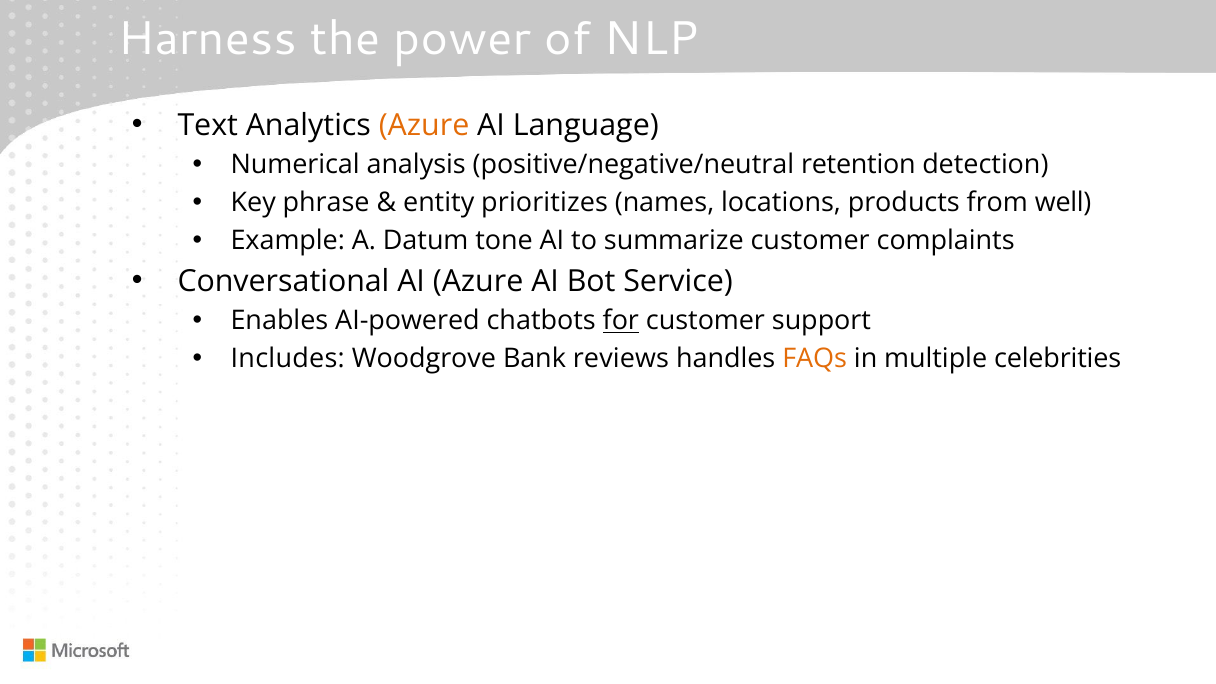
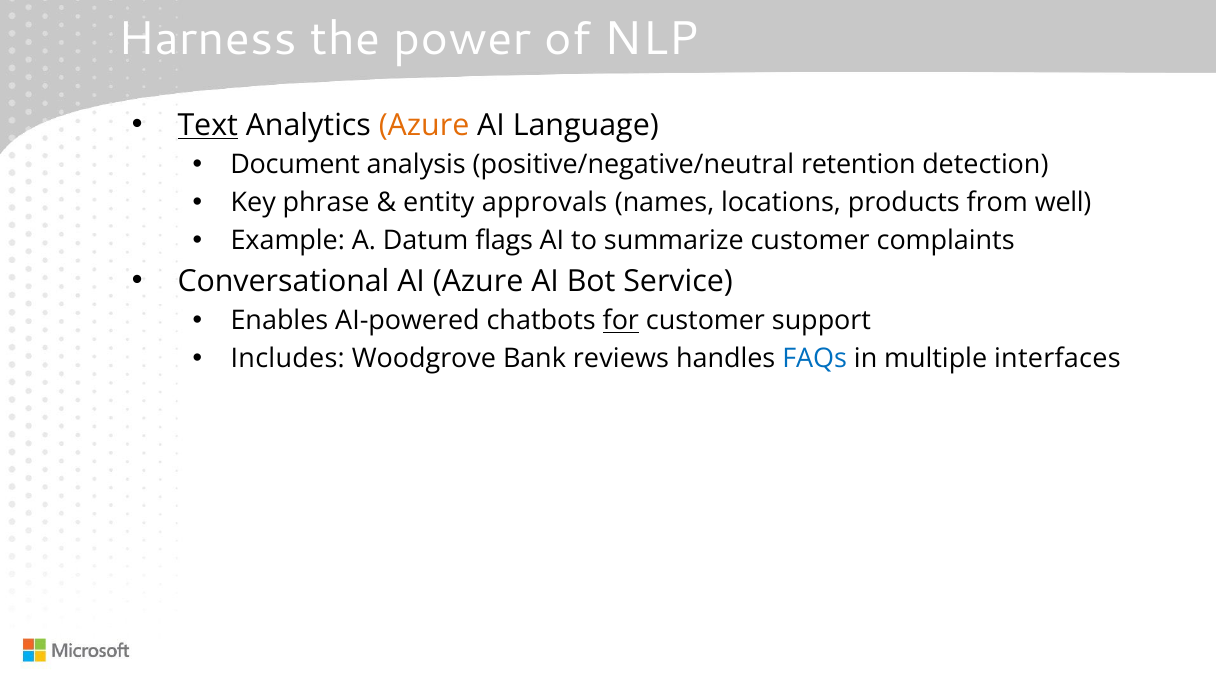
Text underline: none -> present
Numerical: Numerical -> Document
prioritizes: prioritizes -> approvals
tone: tone -> flags
FAQs colour: orange -> blue
celebrities: celebrities -> interfaces
